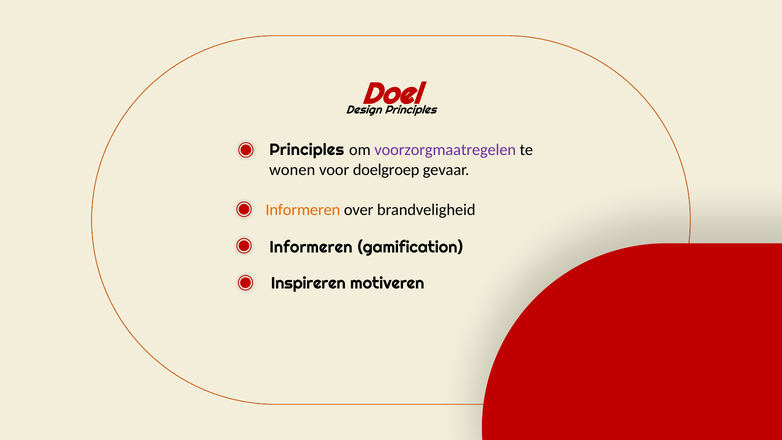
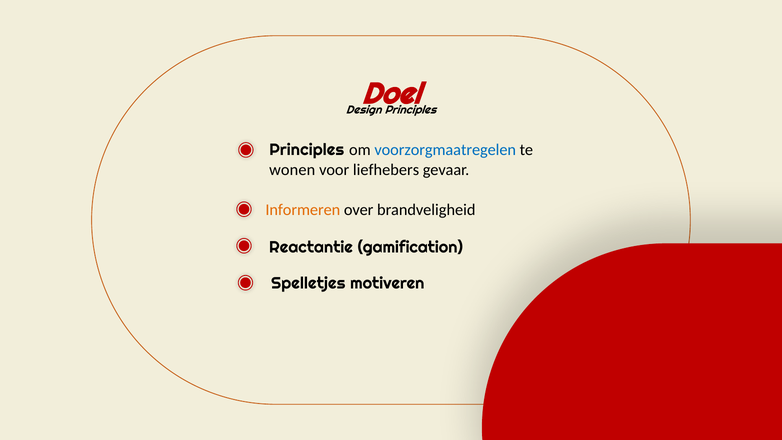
voorzorgmaatregelen colour: purple -> blue
doelgroep: doelgroep -> liefhebers
Informeren at (311, 247): Informeren -> Reactantie
Inspireren: Inspireren -> Spelletjes
